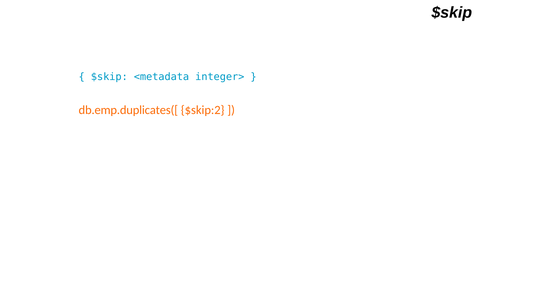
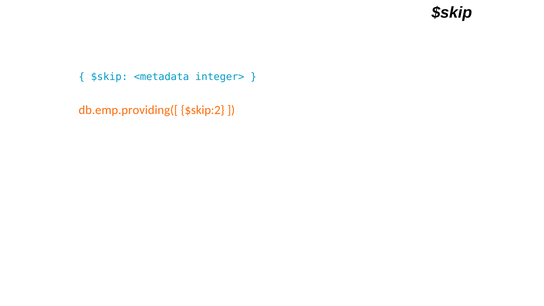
db.emp.duplicates([: db.emp.duplicates([ -> db.emp.providing([
